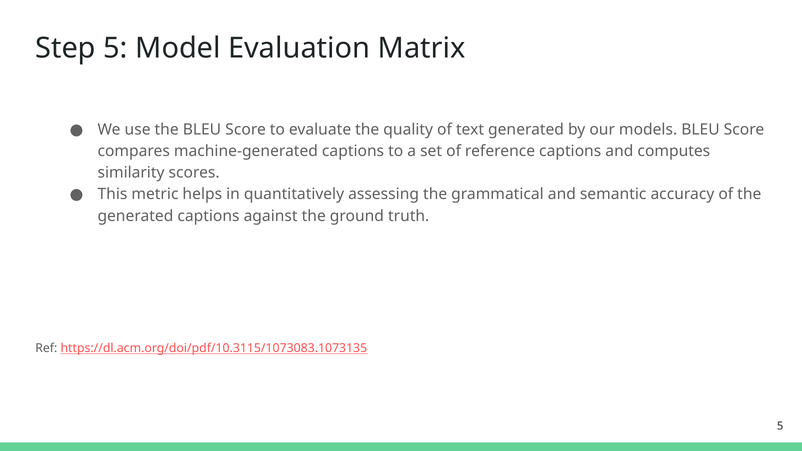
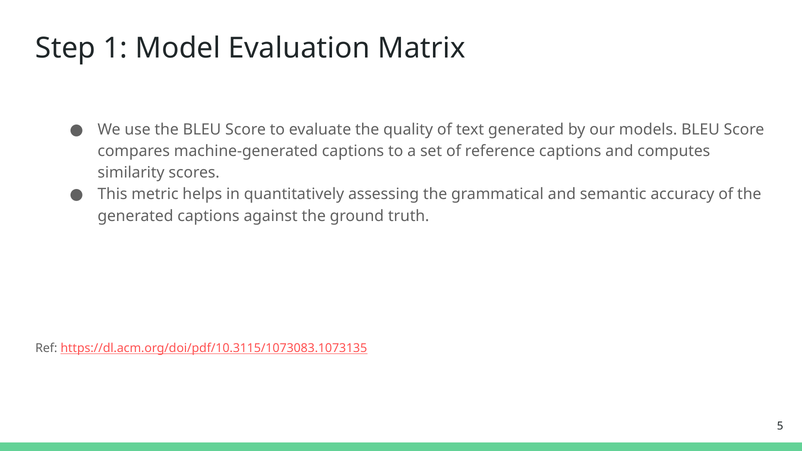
Step 5: 5 -> 1
